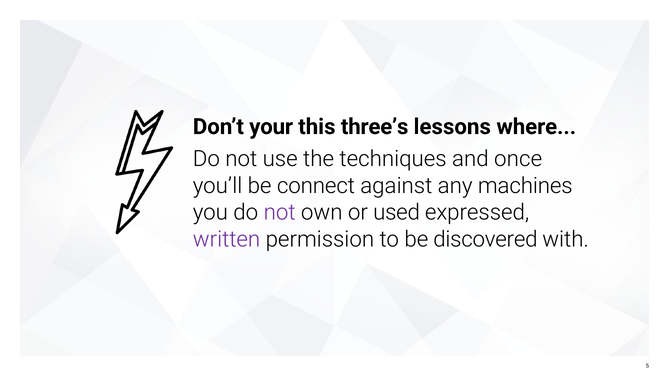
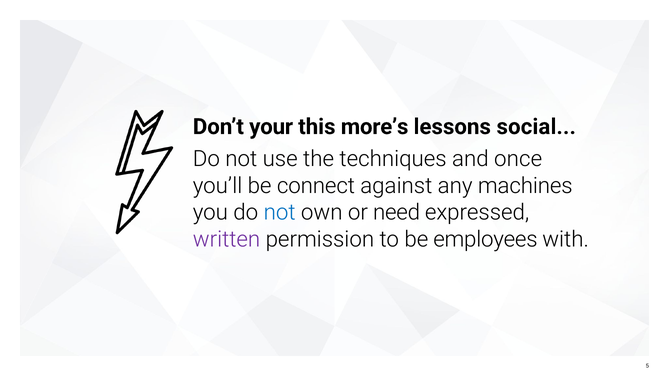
three’s: three’s -> more’s
where: where -> social
not at (280, 213) colour: purple -> blue
used: used -> need
discovered: discovered -> employees
